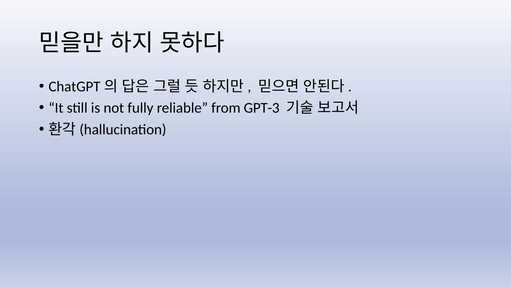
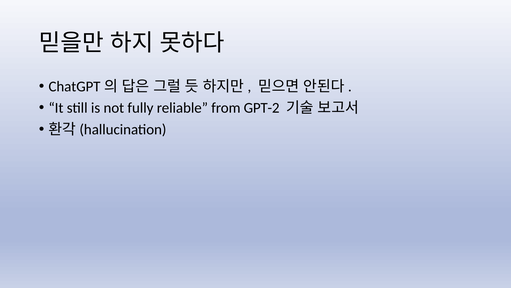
GPT-3: GPT-3 -> GPT-2
